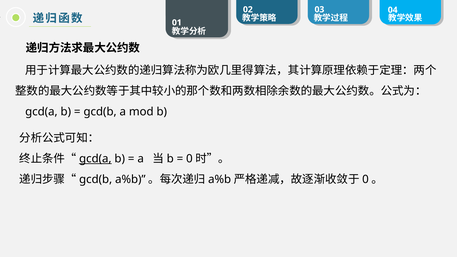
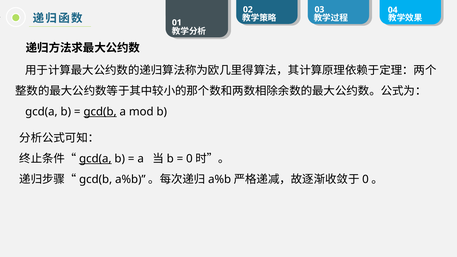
gcd(b at (100, 112) underline: none -> present
